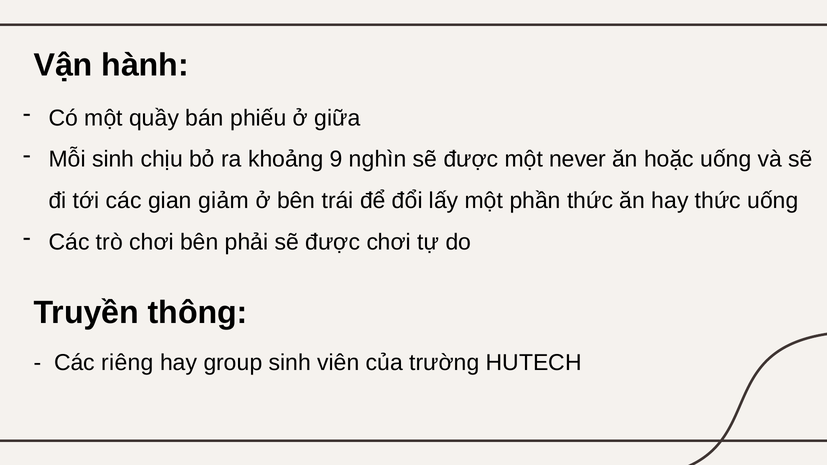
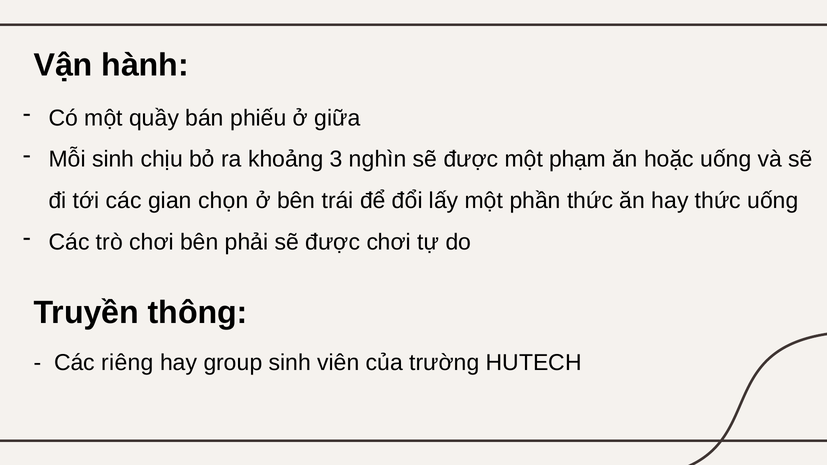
9: 9 -> 3
never: never -> phạm
giảm: giảm -> chọn
